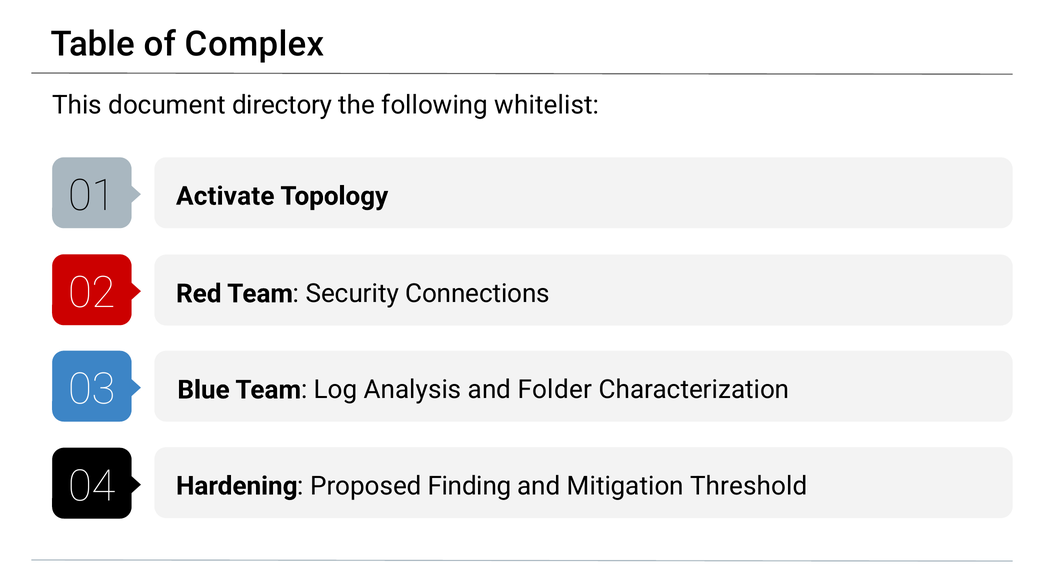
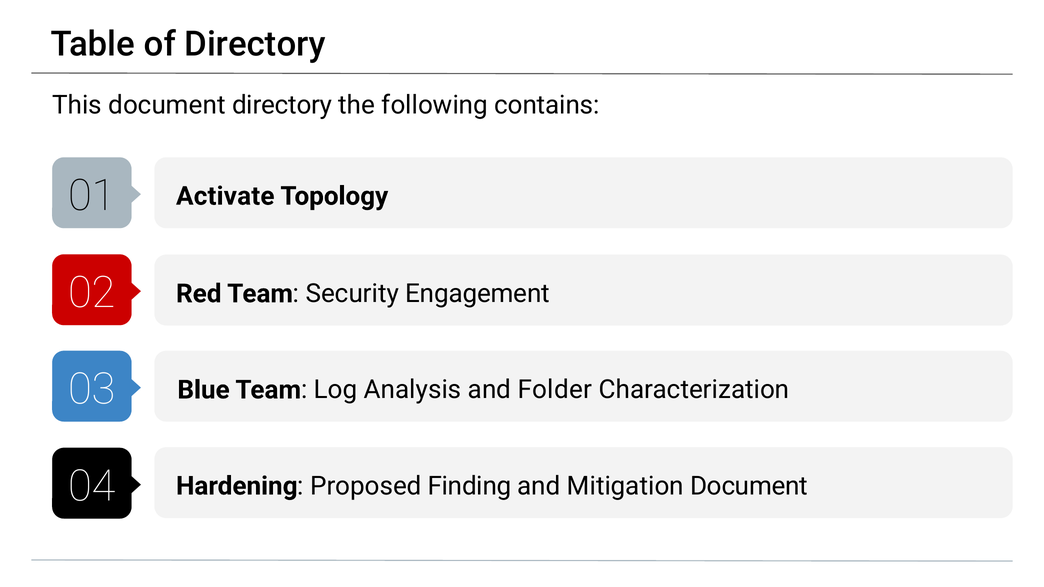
of Complex: Complex -> Directory
whitelist: whitelist -> contains
Connections: Connections -> Engagement
Mitigation Threshold: Threshold -> Document
